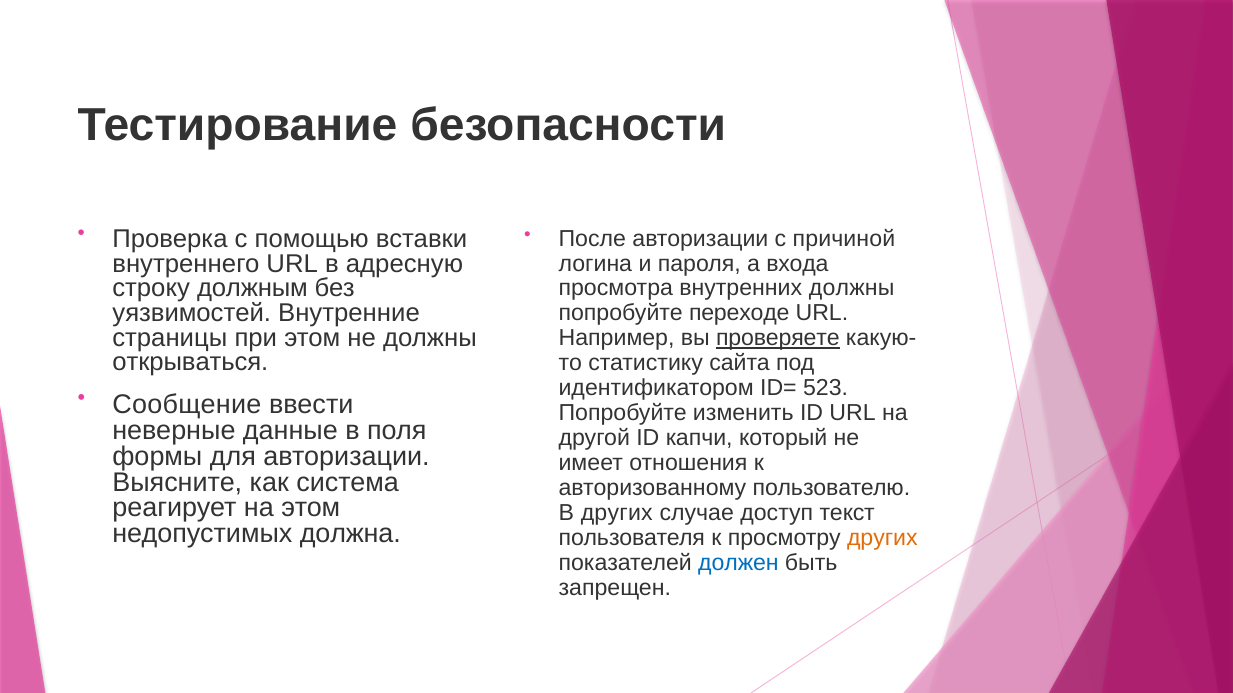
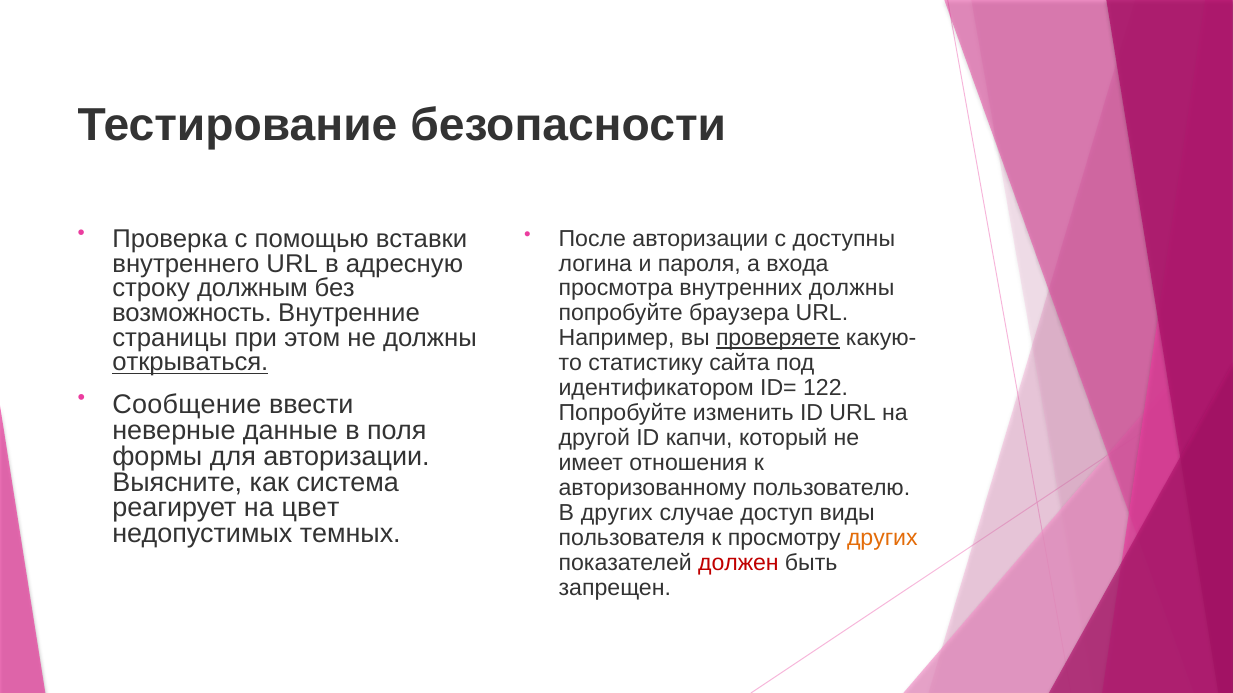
причиной: причиной -> доступны
уязвимостей: уязвимостей -> возможность
переходе: переходе -> браузера
открываться underline: none -> present
523: 523 -> 122
на этом: этом -> цвет
текст: текст -> виды
должна: должна -> темных
должен colour: blue -> red
